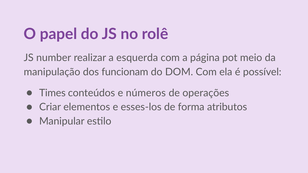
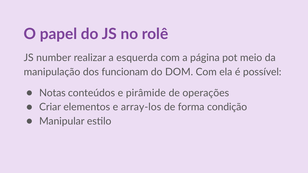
Times: Times -> Notas
números: números -> pirâmide
esses-los: esses-los -> array-los
atributos: atributos -> condição
